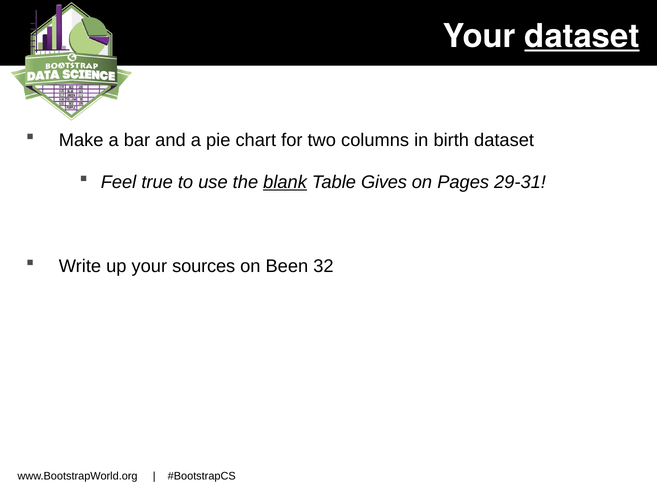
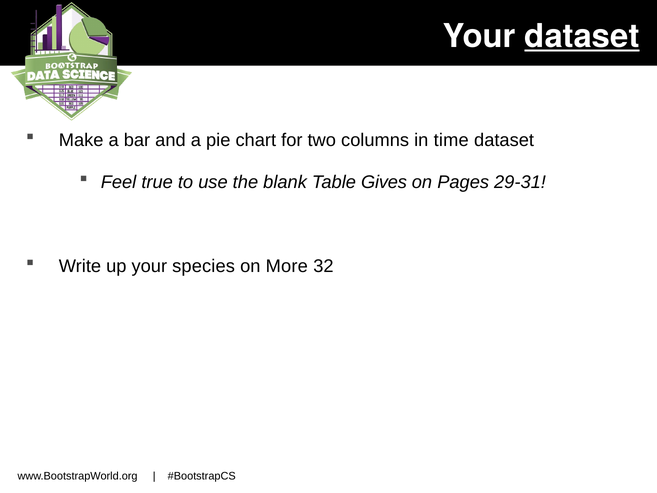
birth: birth -> time
blank underline: present -> none
sources: sources -> species
Been: Been -> More
